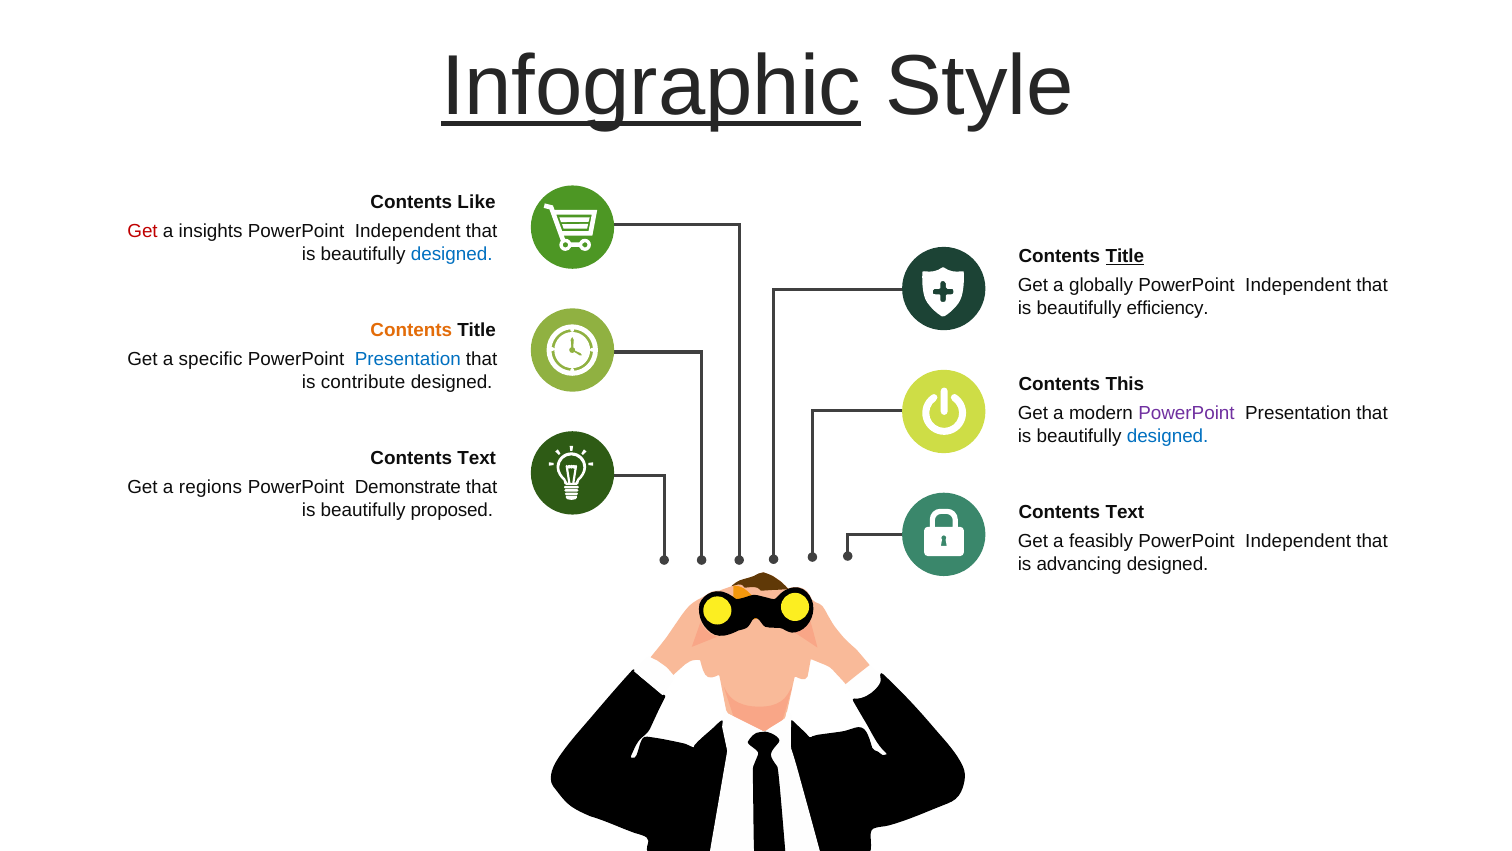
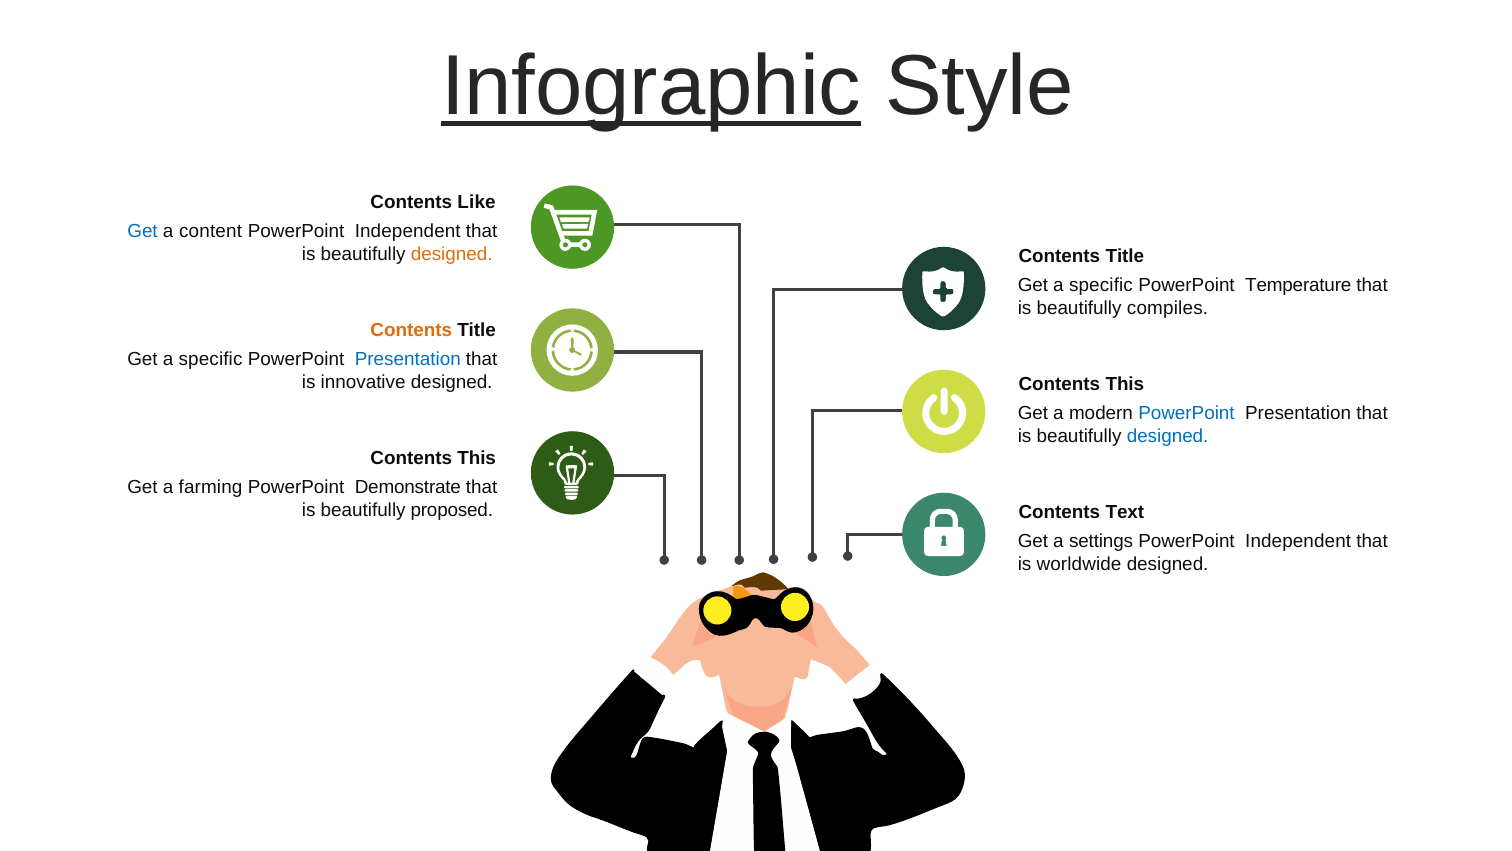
Get at (143, 231) colour: red -> blue
insights: insights -> content
designed at (452, 254) colour: blue -> orange
Title at (1125, 256) underline: present -> none
globally at (1101, 285): globally -> specific
Independent at (1298, 285): Independent -> Temperature
efficiency: efficiency -> compiles
contribute: contribute -> innovative
PowerPoint at (1186, 413) colour: purple -> blue
Text at (477, 458): Text -> This
regions: regions -> farming
feasibly: feasibly -> settings
advancing: advancing -> worldwide
